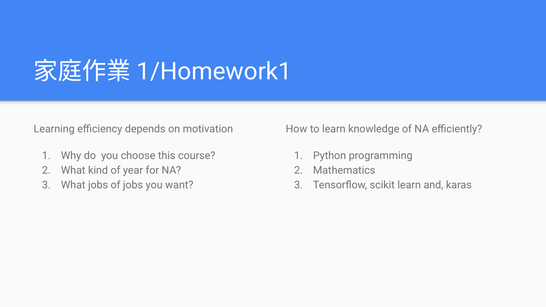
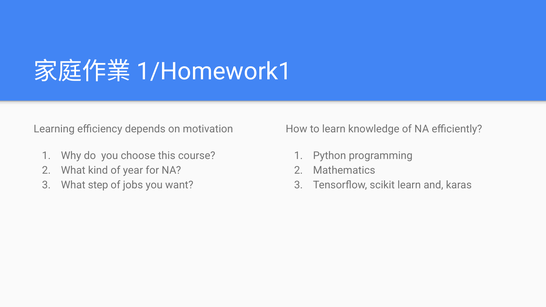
What jobs: jobs -> step
